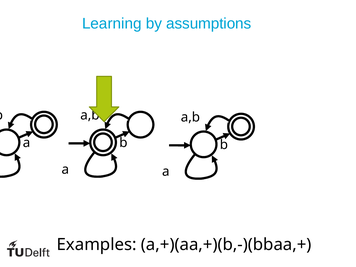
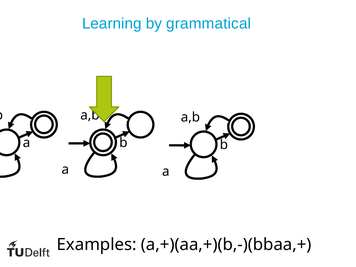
assumptions: assumptions -> grammatical
